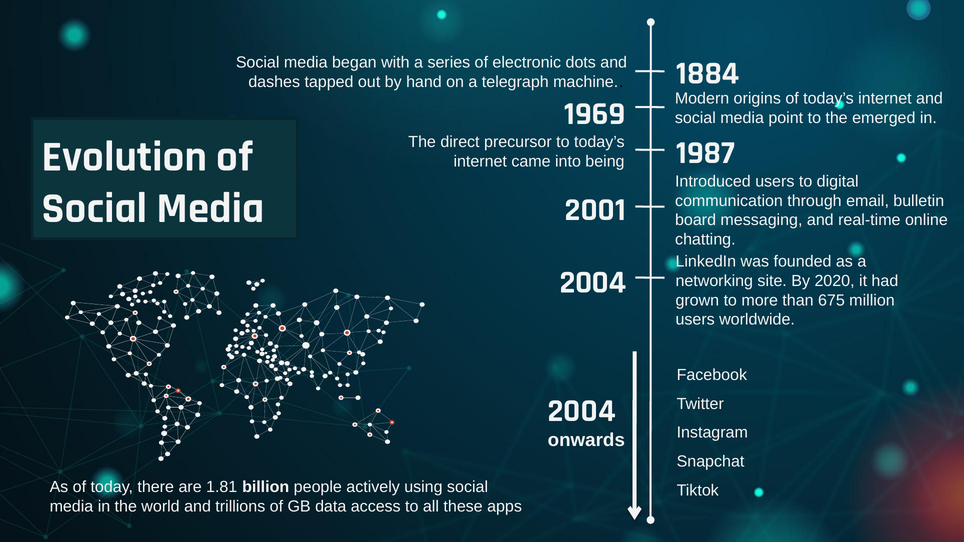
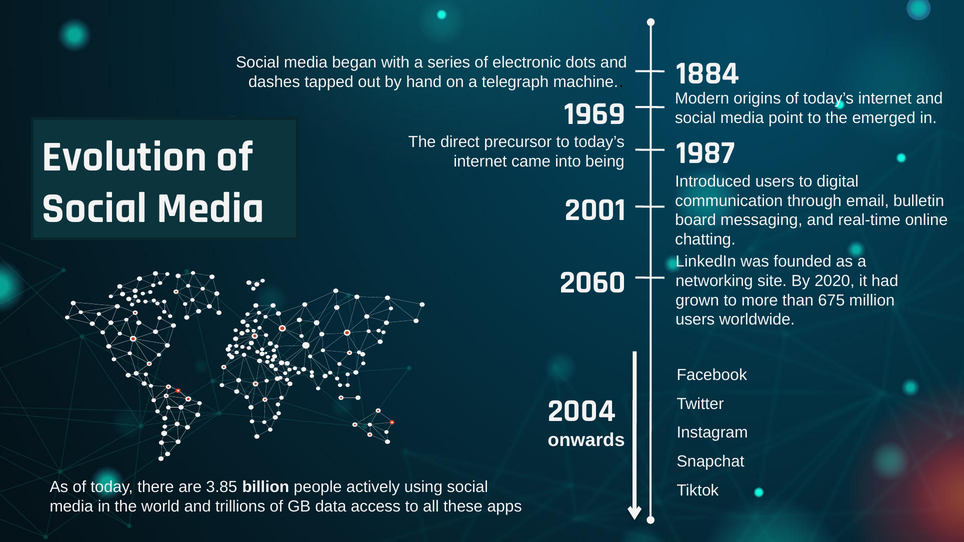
2004 at (593, 282): 2004 -> 2060
1.81: 1.81 -> 3.85
